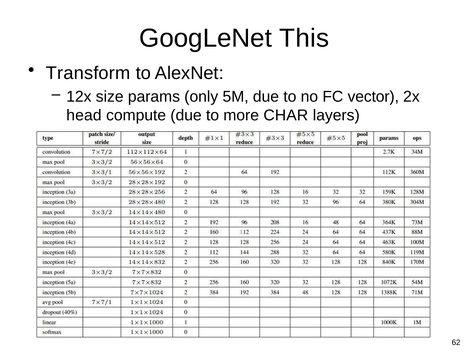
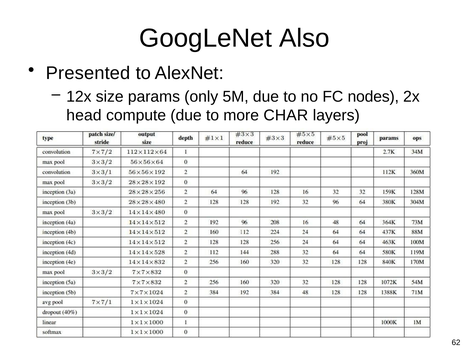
This: This -> Also
Transform: Transform -> Presented
vector: vector -> nodes
